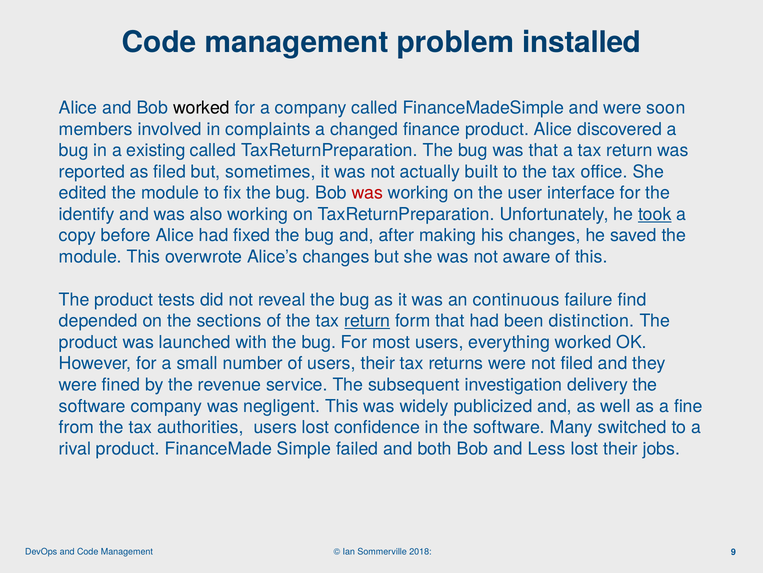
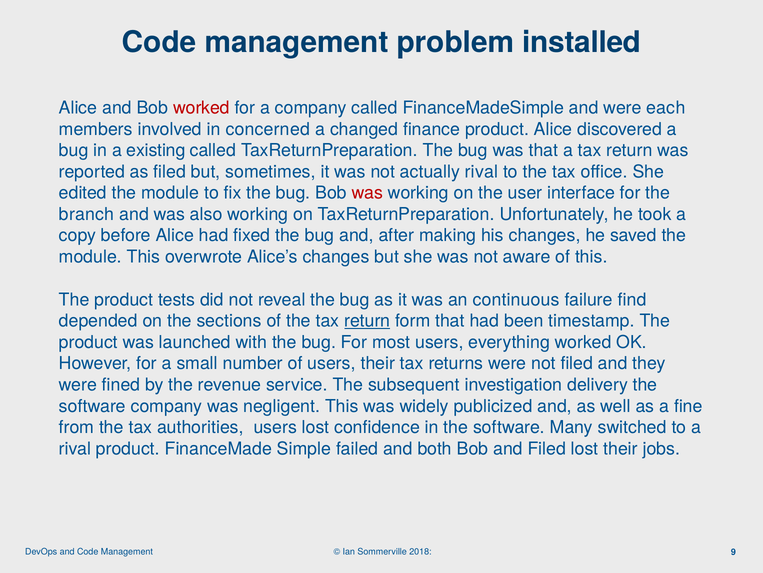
worked at (201, 108) colour: black -> red
soon: soon -> each
complaints: complaints -> concerned
actually built: built -> rival
identify: identify -> branch
took underline: present -> none
distinction: distinction -> timestamp
and Less: Less -> Filed
